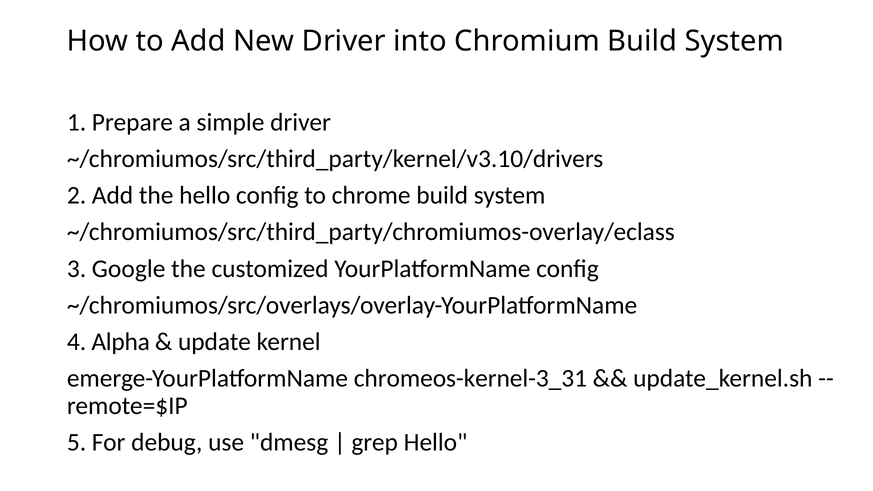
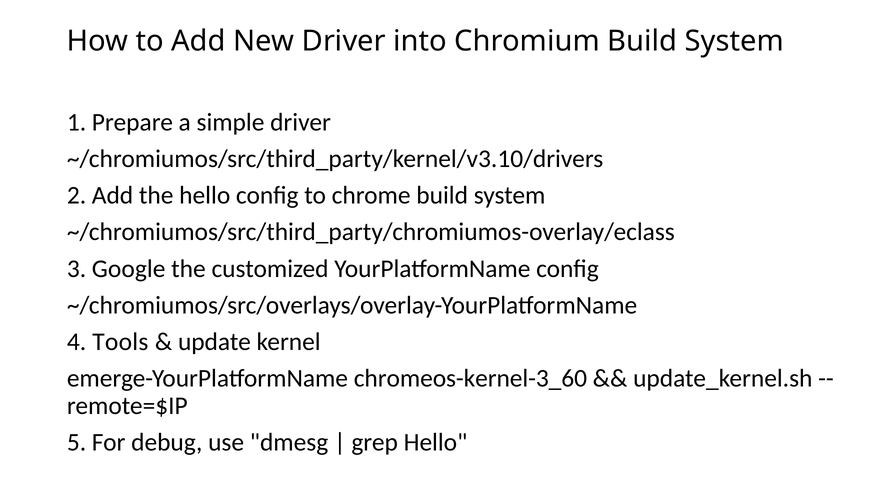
Alpha: Alpha -> Tools
chromeos-kernel-3_31: chromeos-kernel-3_31 -> chromeos-kernel-3_60
